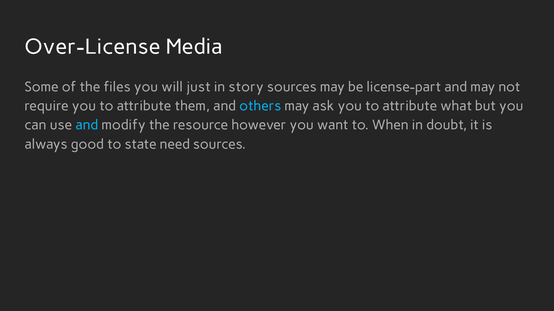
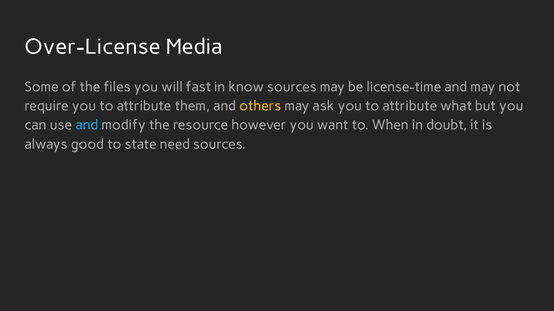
just: just -> fast
story: story -> know
license-part: license-part -> license-time
others colour: light blue -> yellow
